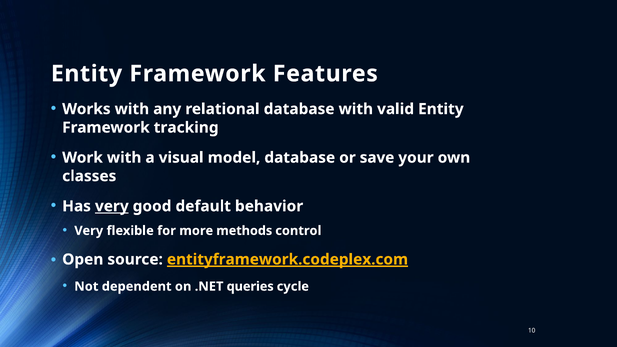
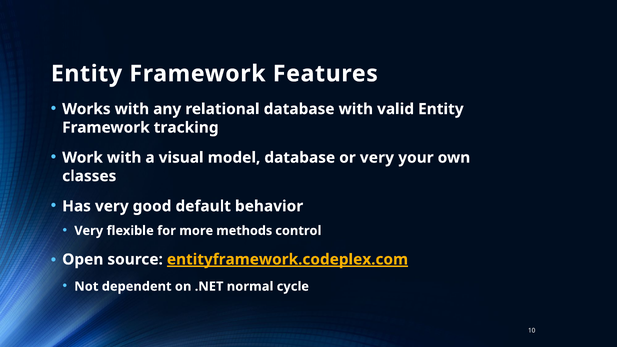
or save: save -> very
very at (112, 206) underline: present -> none
queries: queries -> normal
